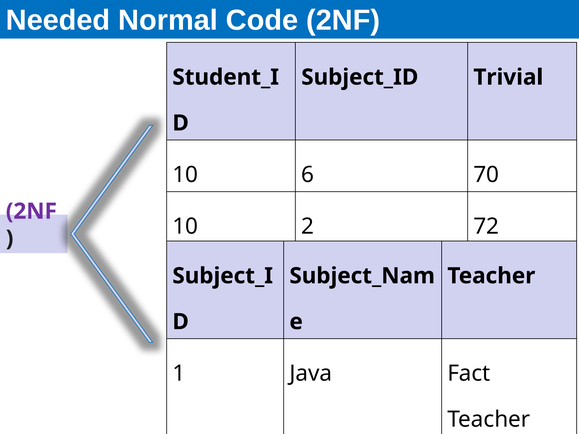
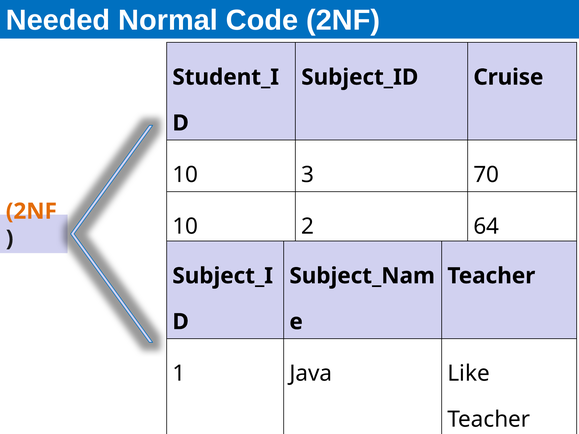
Trivial: Trivial -> Cruise
10 6: 6 -> 3
2NF at (31, 211) colour: purple -> orange
72: 72 -> 64
Fact: Fact -> Like
